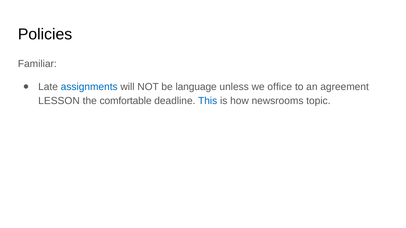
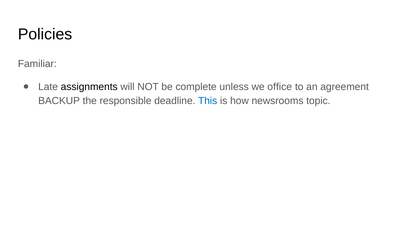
assignments colour: blue -> black
language: language -> complete
LESSON: LESSON -> BACKUP
comfortable: comfortable -> responsible
